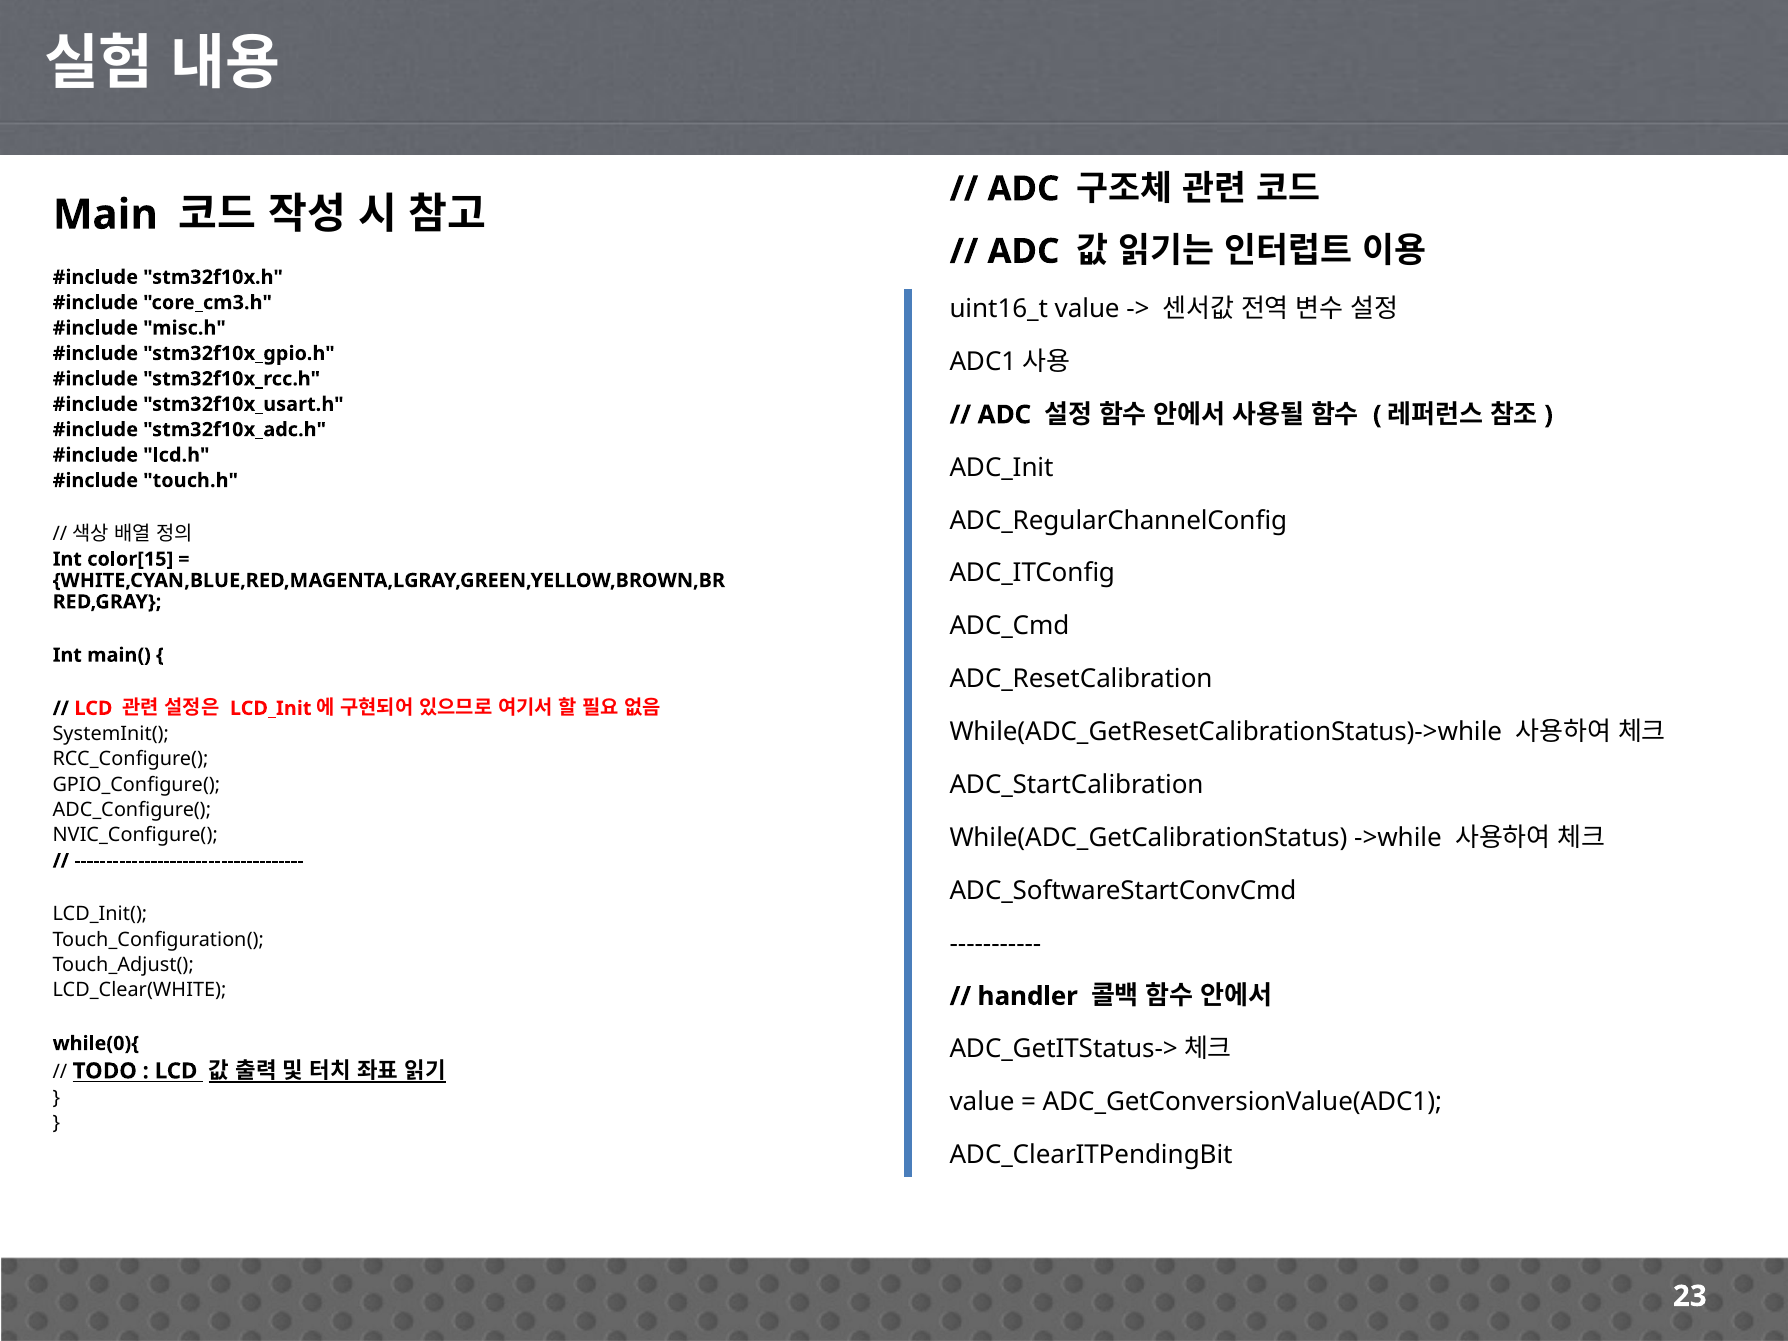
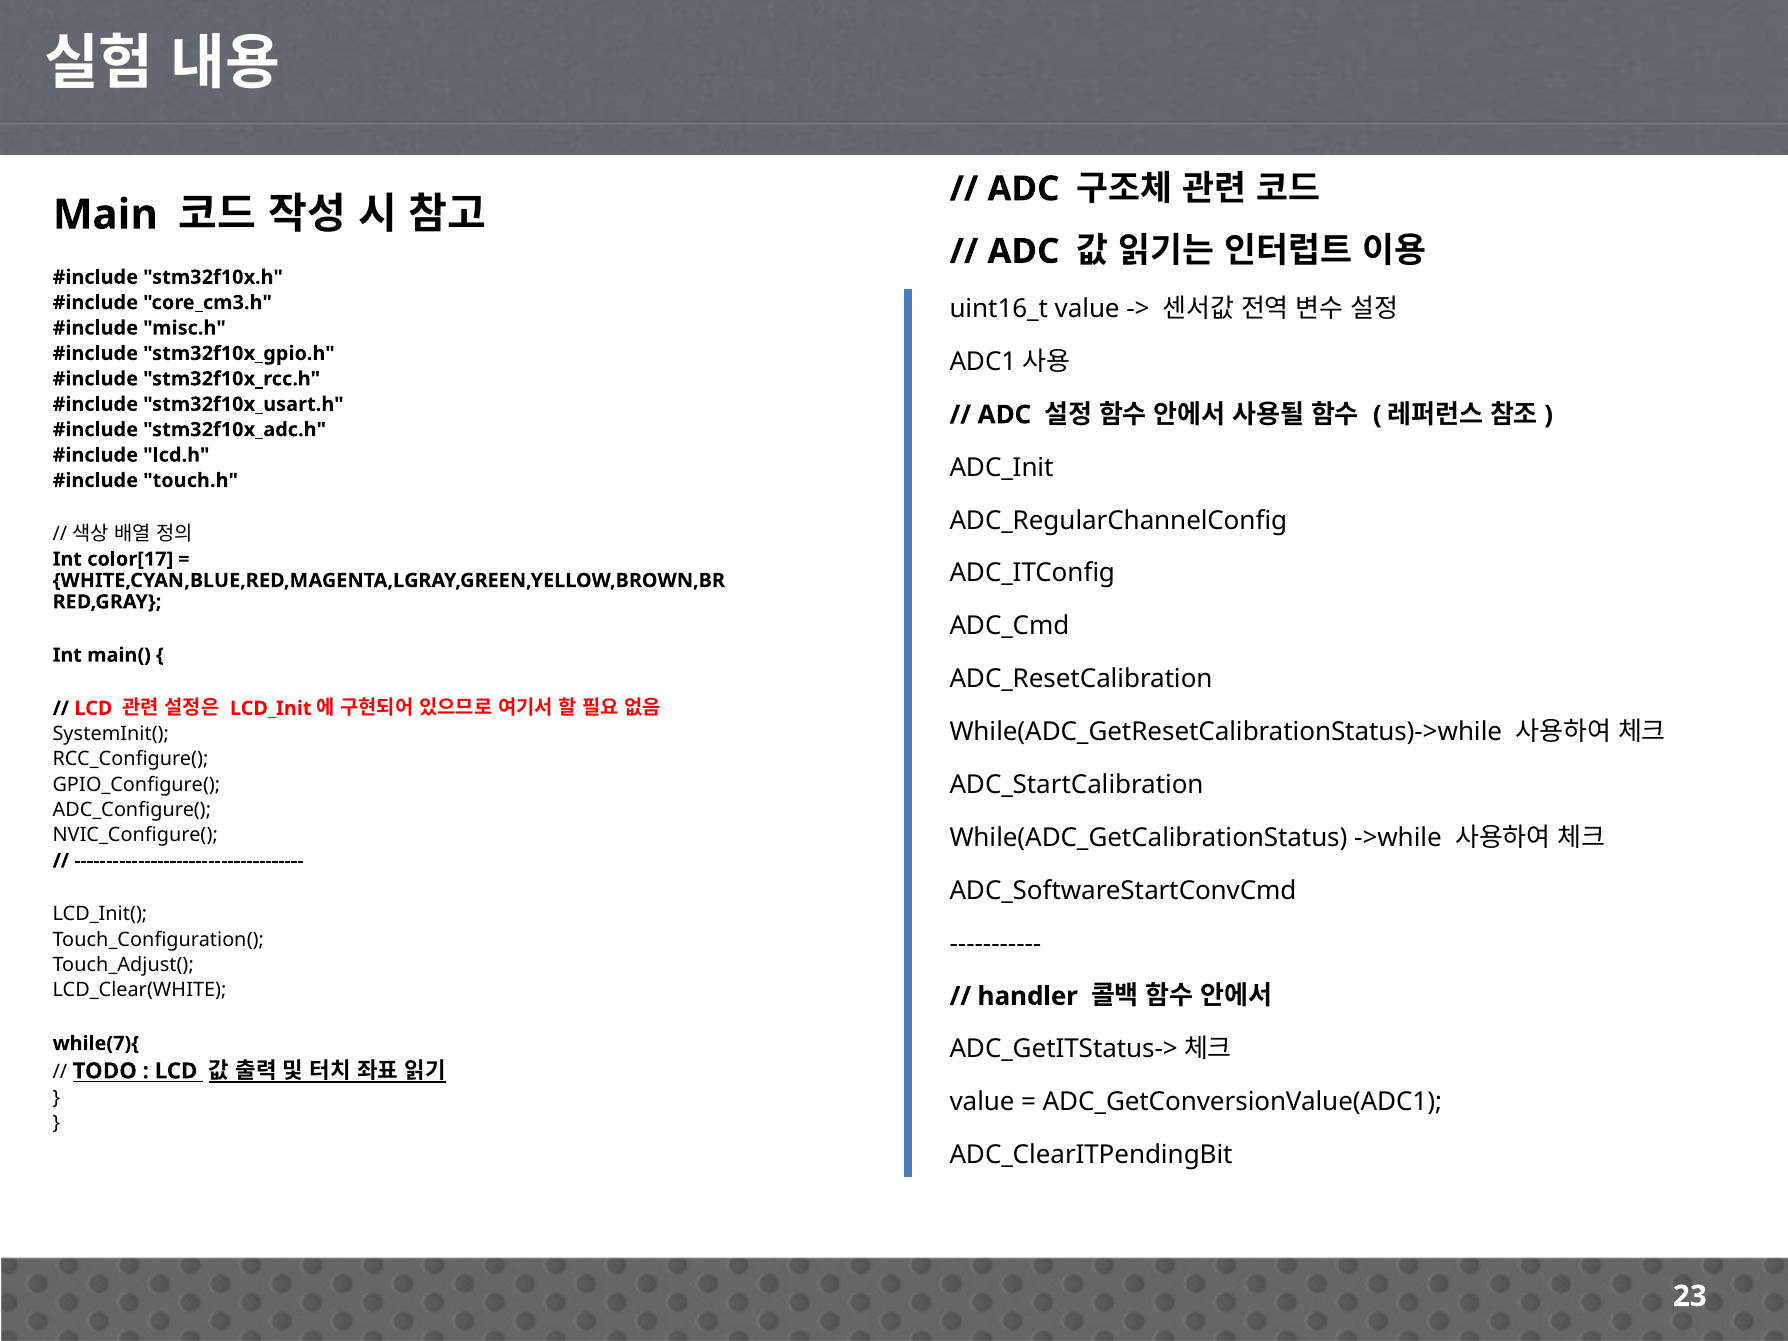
color[15: color[15 -> color[17
while(0){: while(0){ -> while(7){
